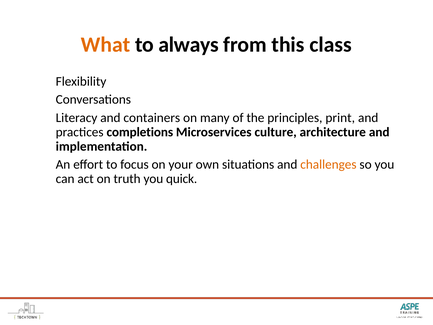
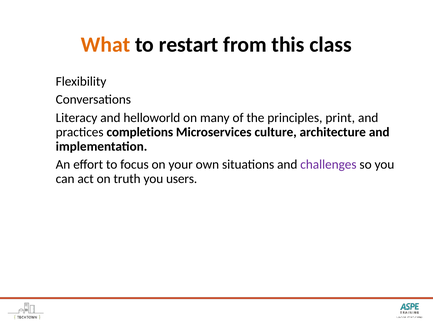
always: always -> restart
containers: containers -> helloworld
challenges colour: orange -> purple
quick: quick -> users
